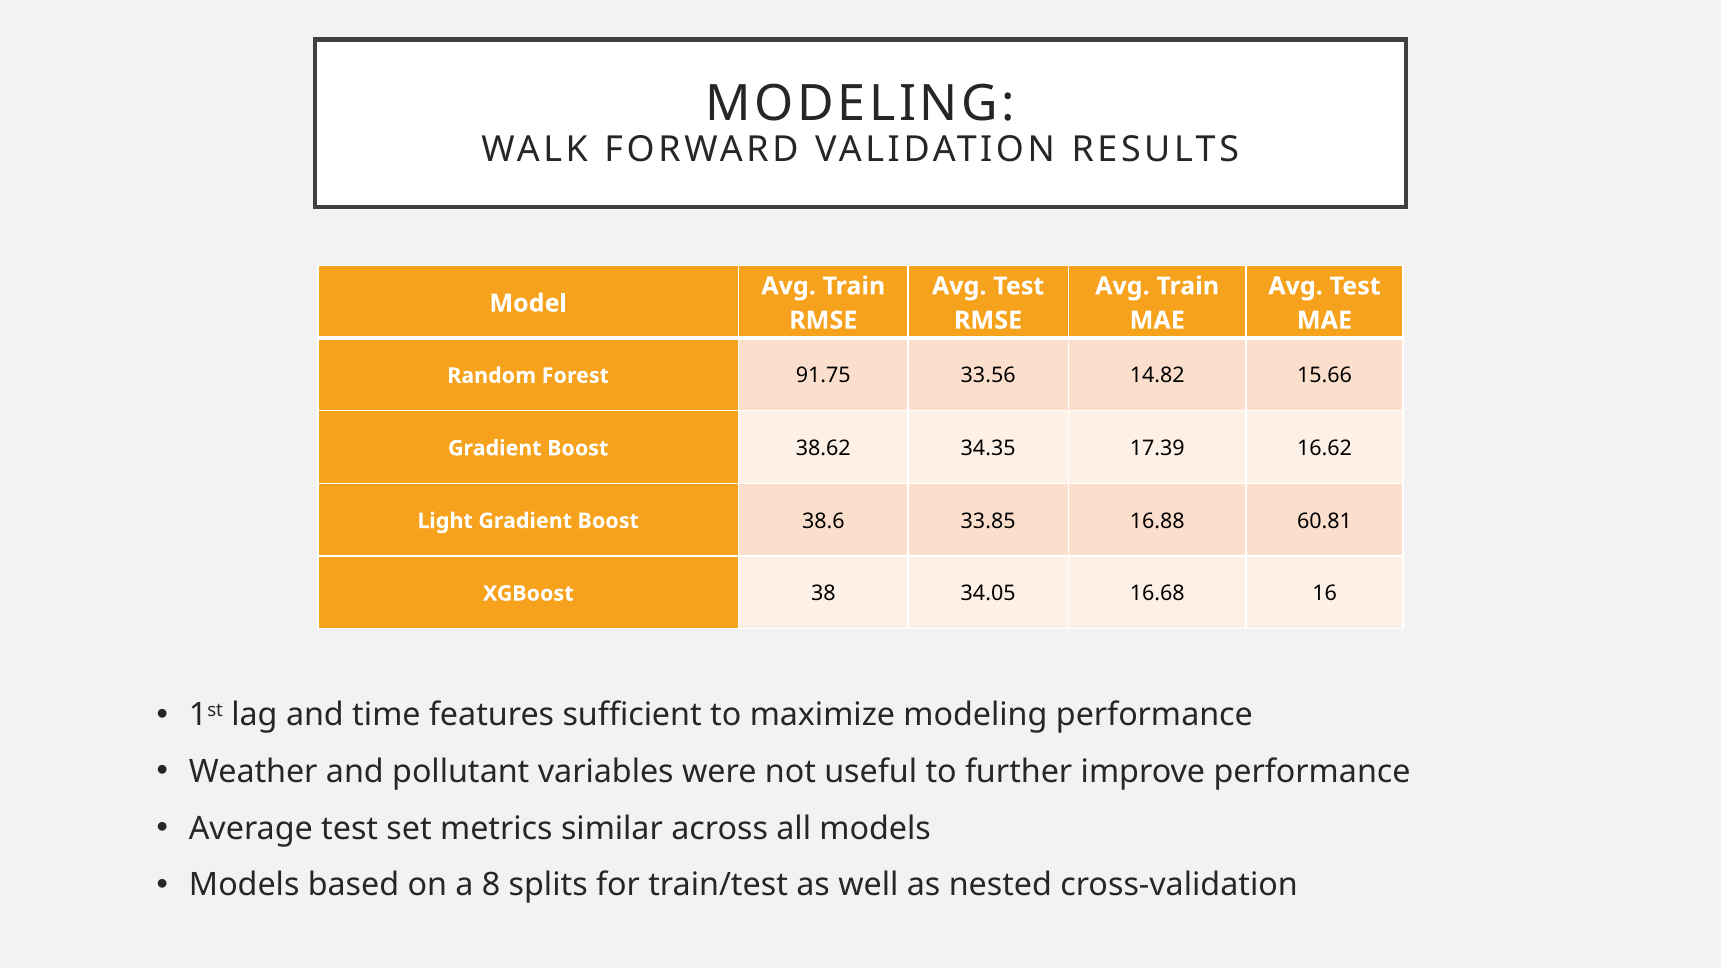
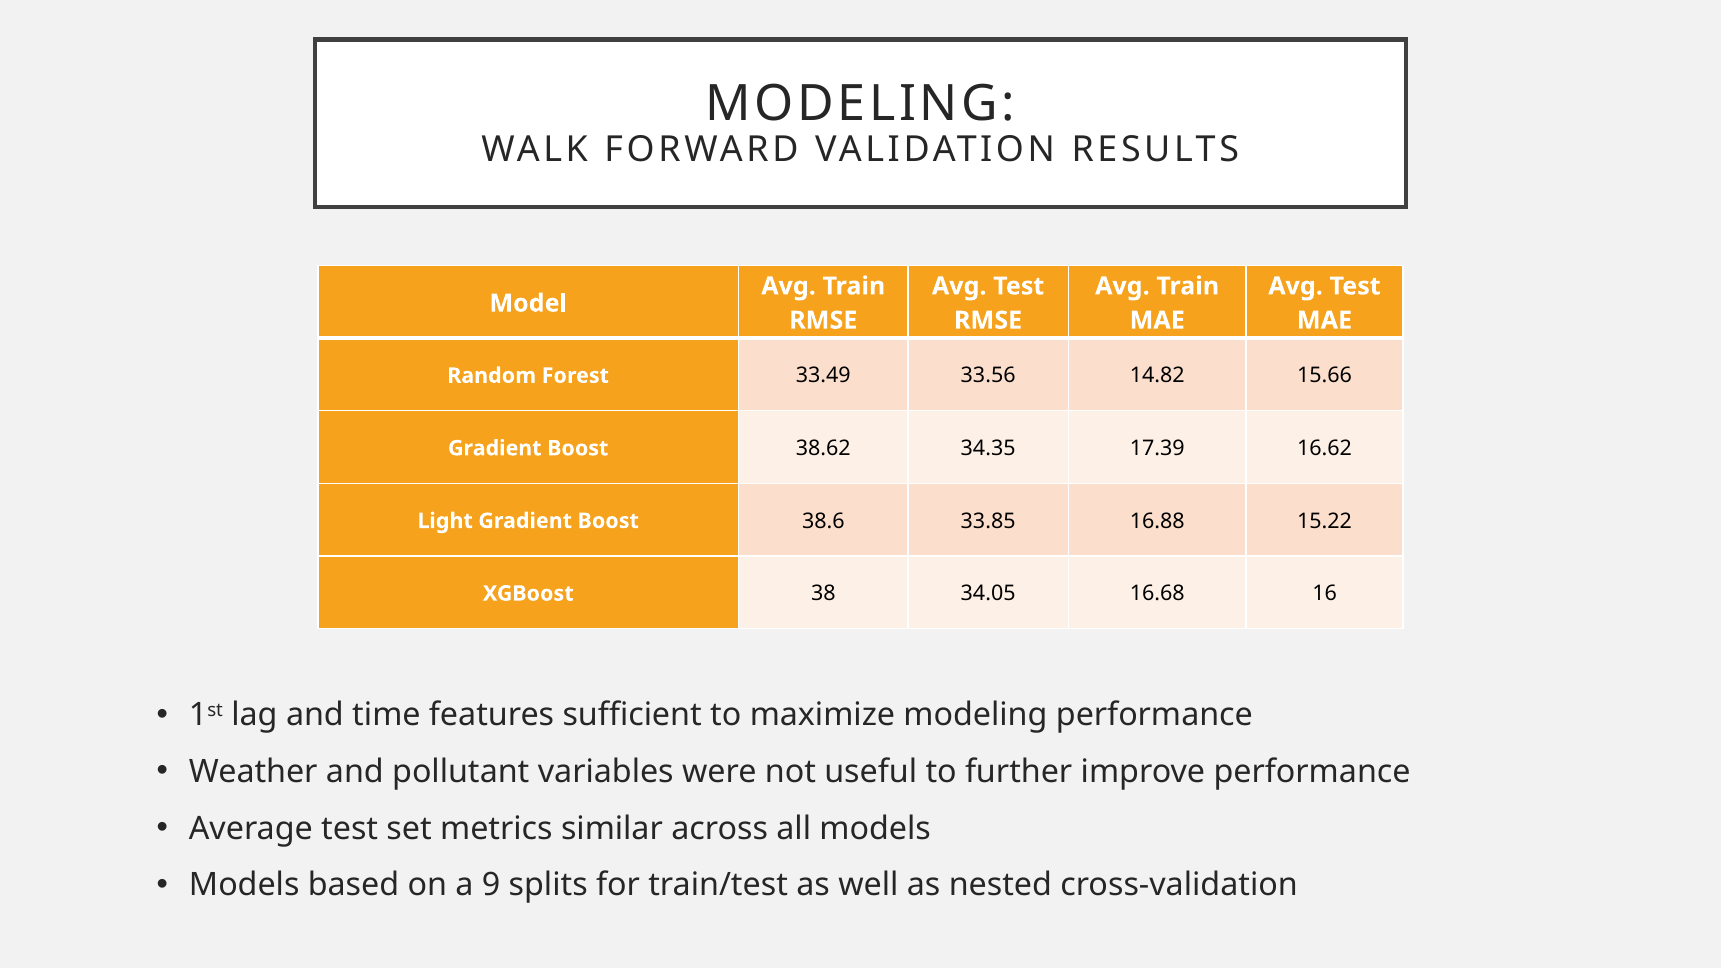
91.75: 91.75 -> 33.49
60.81: 60.81 -> 15.22
8: 8 -> 9
